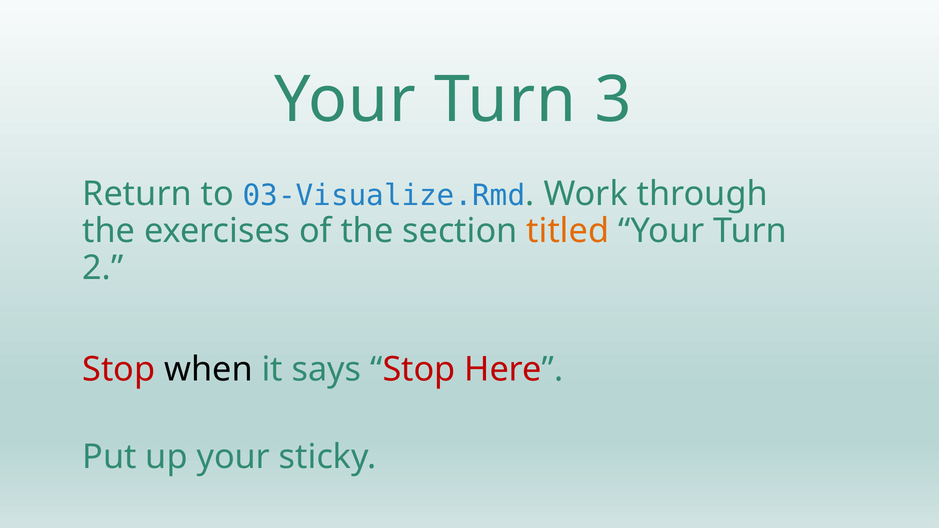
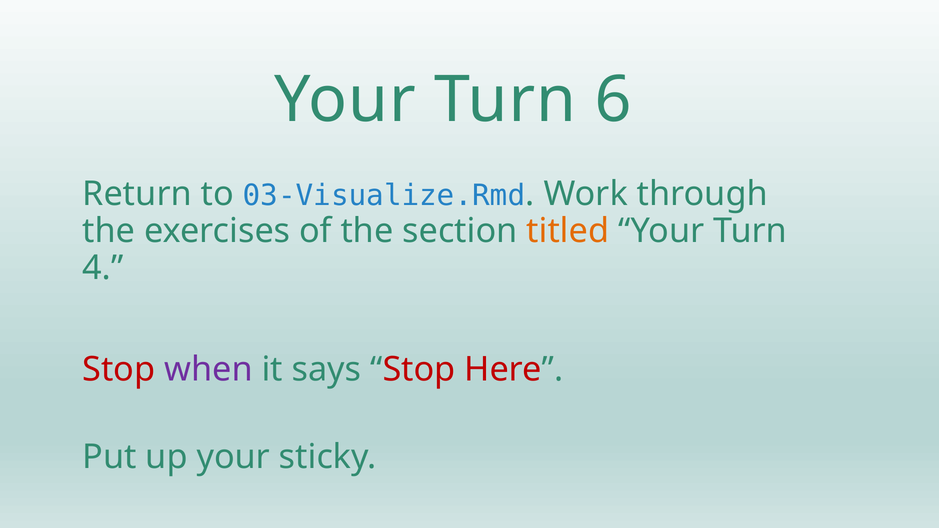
3: 3 -> 6
2: 2 -> 4
when colour: black -> purple
